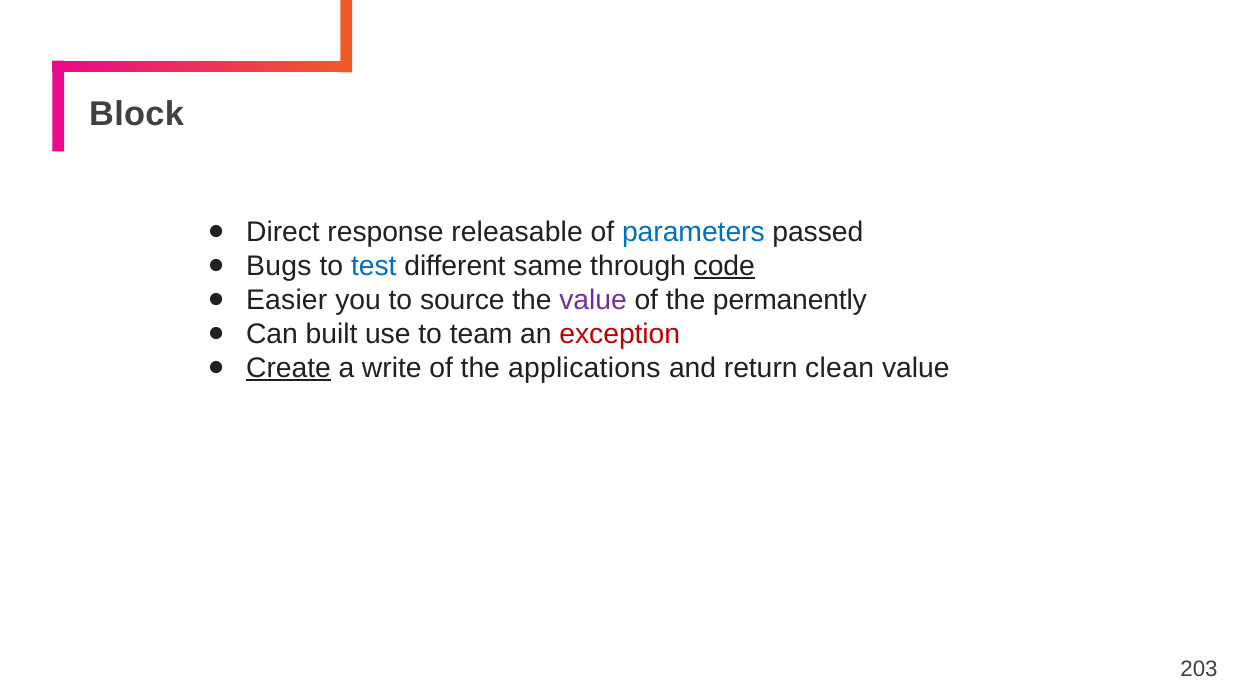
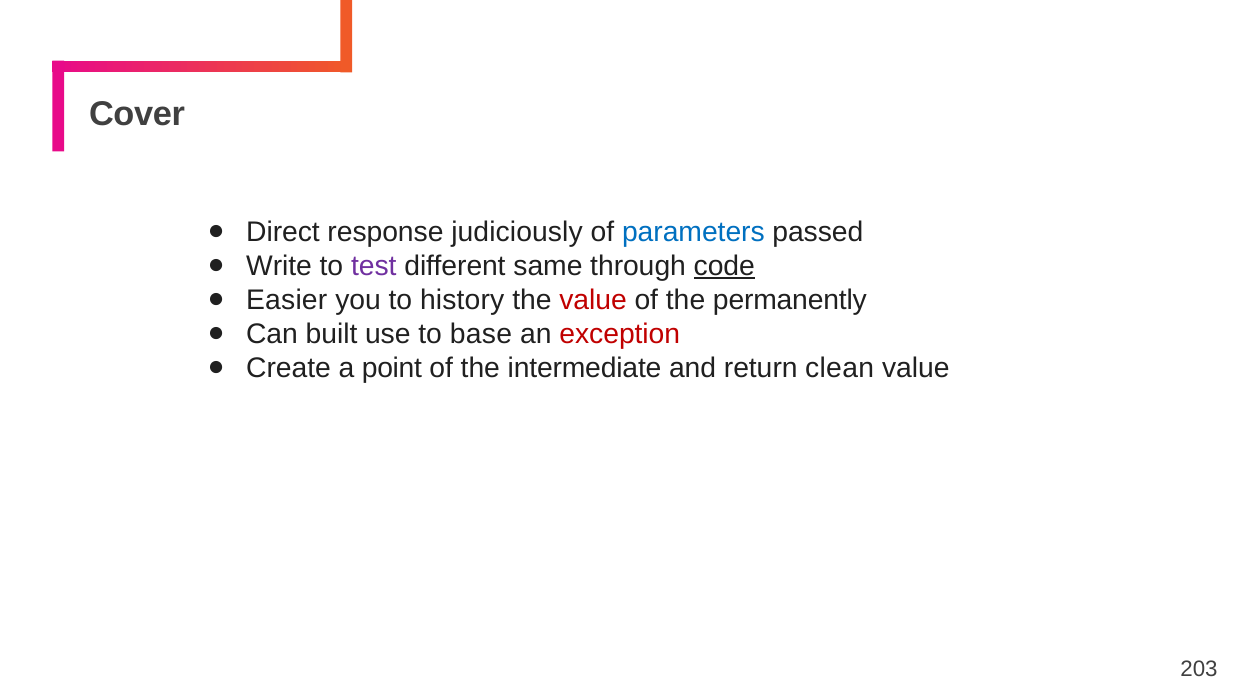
Block: Block -> Cover
releasable: releasable -> judiciously
Bugs: Bugs -> Write
test colour: blue -> purple
source: source -> history
value at (593, 300) colour: purple -> red
team: team -> base
Create underline: present -> none
write: write -> point
applications: applications -> intermediate
